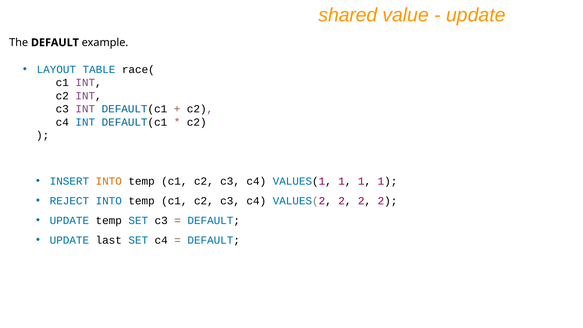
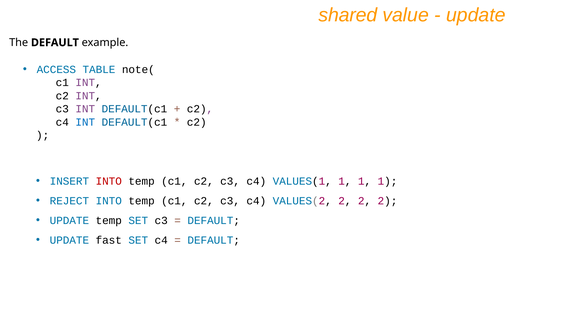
LAYOUT: LAYOUT -> ACCESS
race(: race( -> note(
INTO at (109, 181) colour: orange -> red
last: last -> fast
